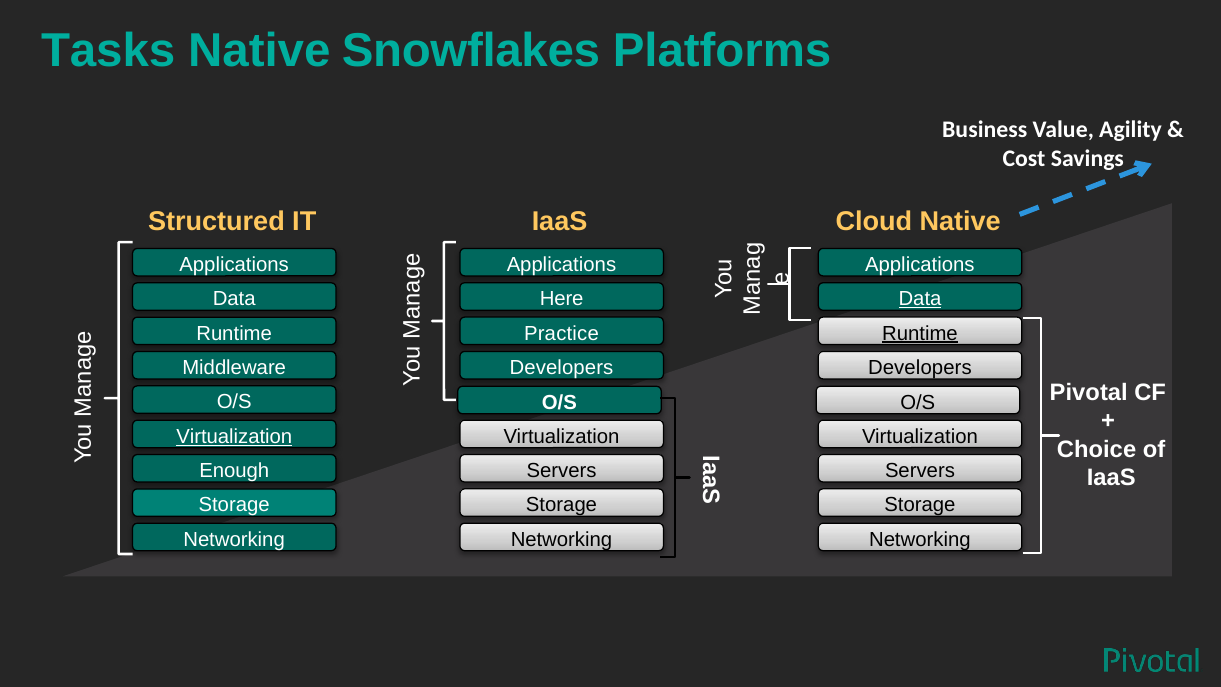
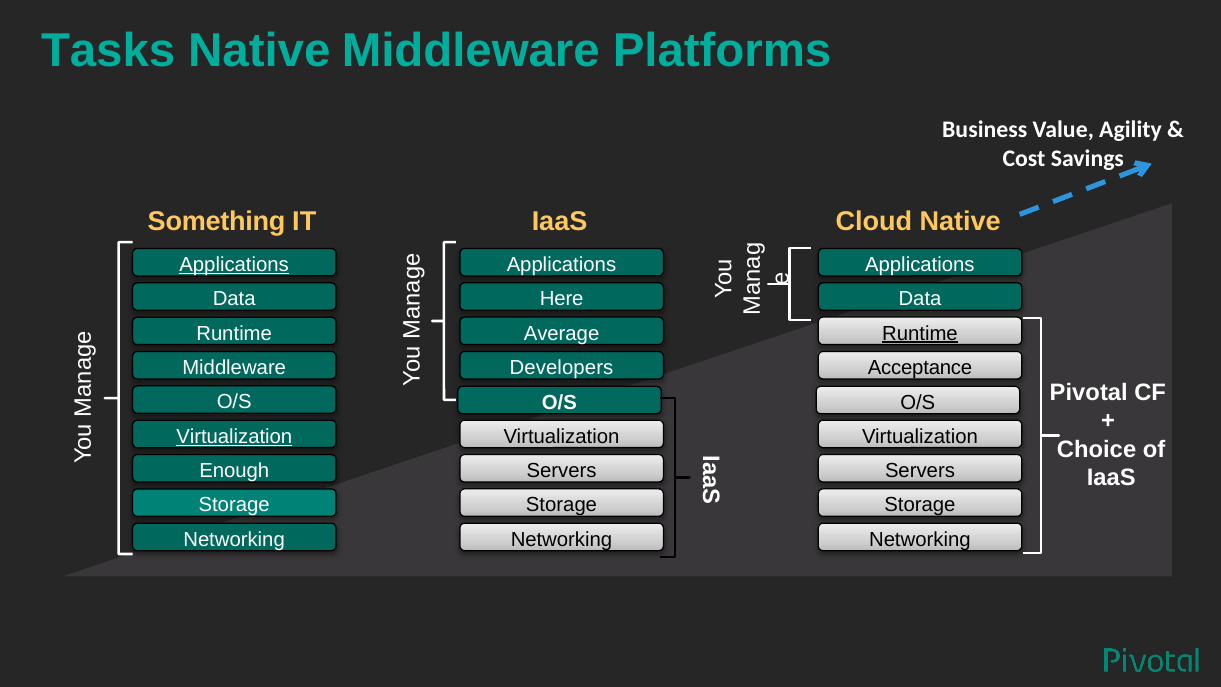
Native Snowflakes: Snowflakes -> Middleware
Structured: Structured -> Something
Applications at (234, 265) underline: none -> present
Data at (920, 299) underline: present -> none
Practice: Practice -> Average
Developers at (920, 368): Developers -> Acceptance
